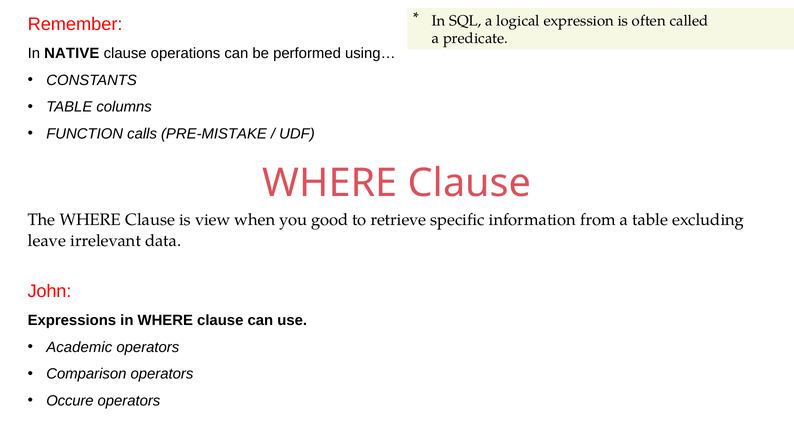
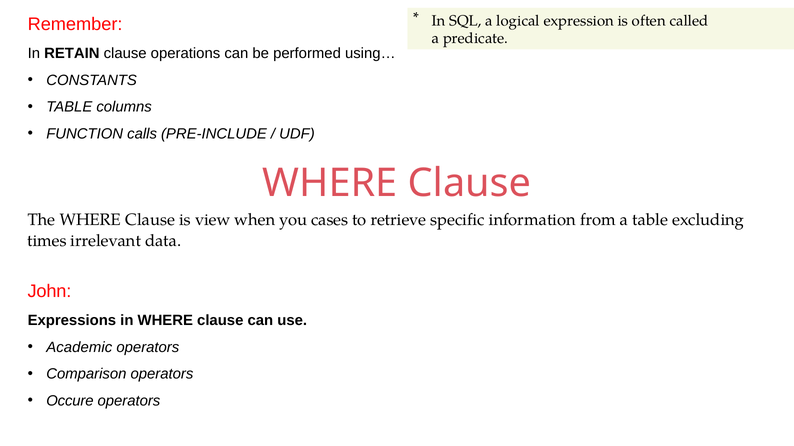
NATIVE: NATIVE -> RETAIN
PRE-MISTAKE: PRE-MISTAKE -> PRE-INCLUDE
good: good -> cases
leave: leave -> times
